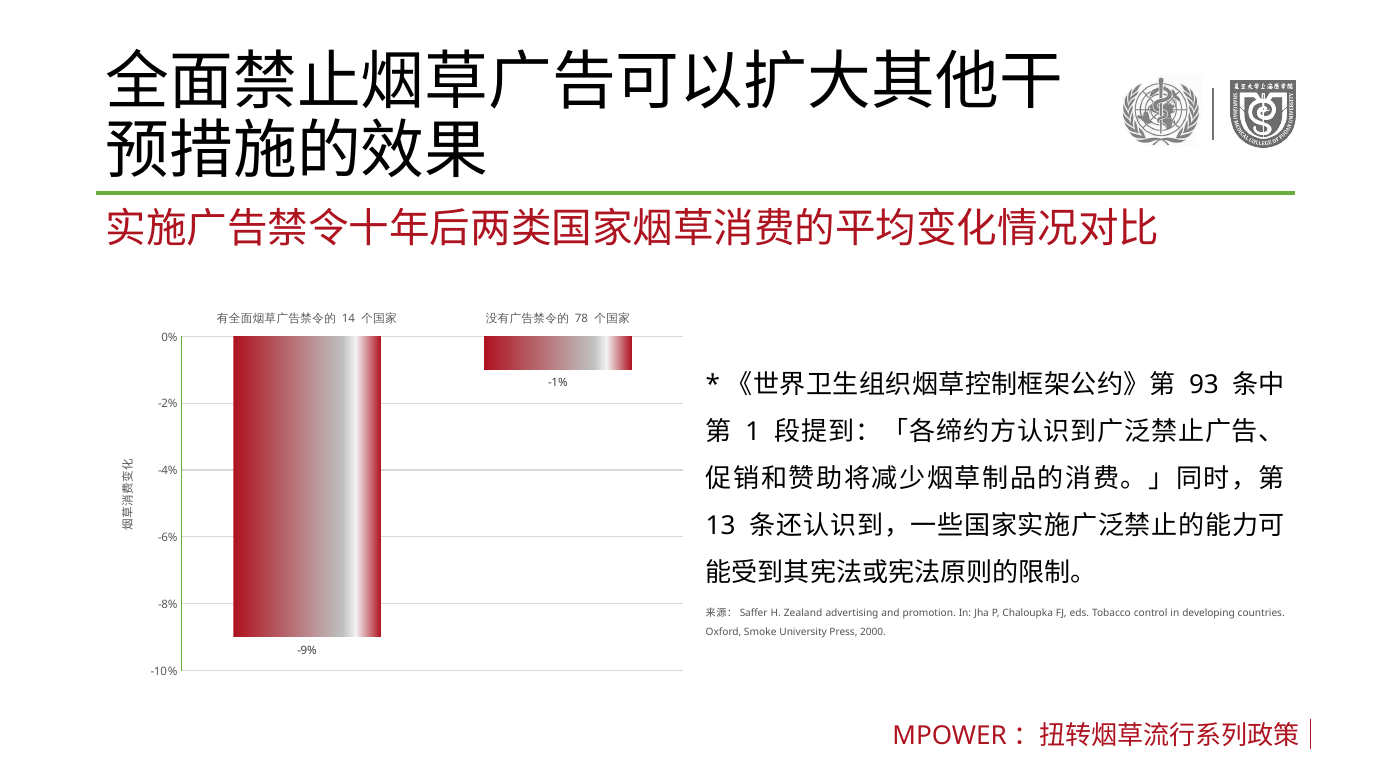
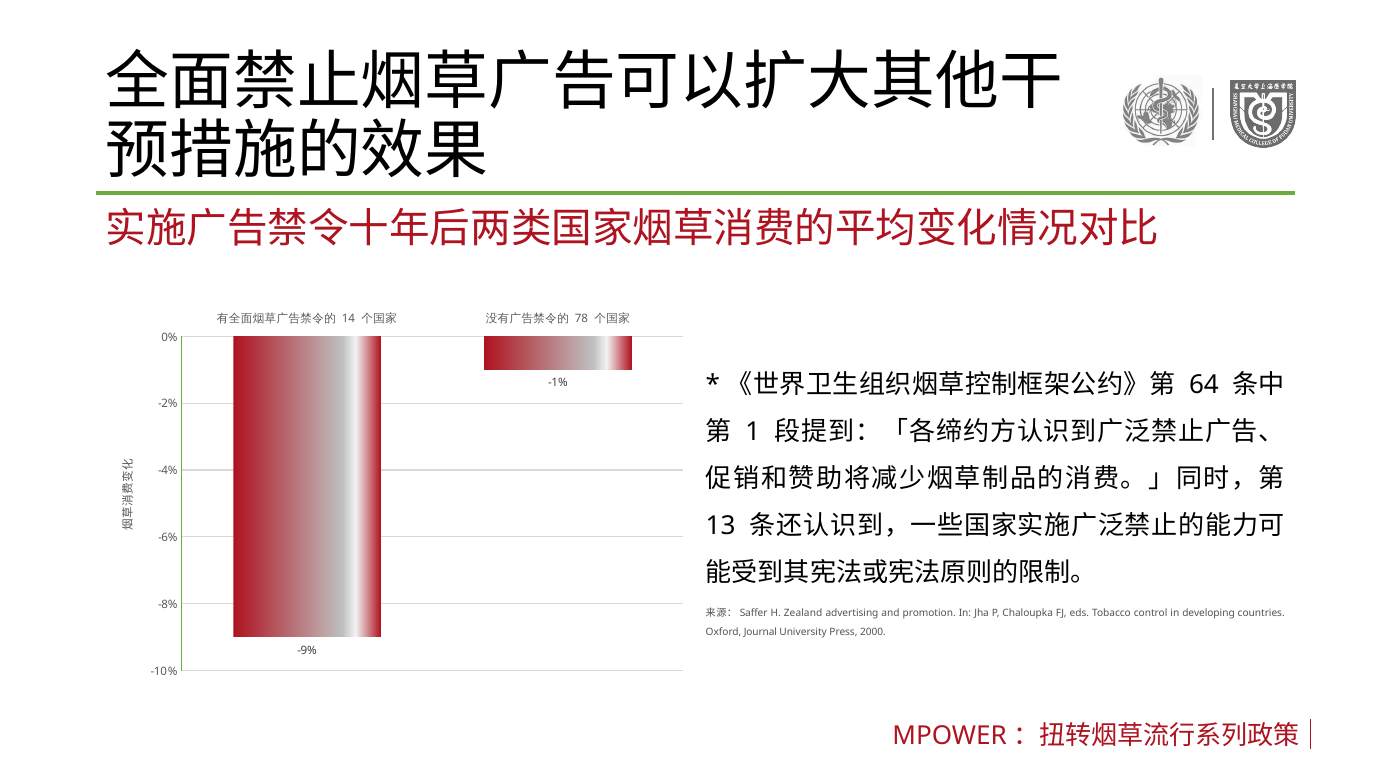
93: 93 -> 64
Smoke: Smoke -> Journal
